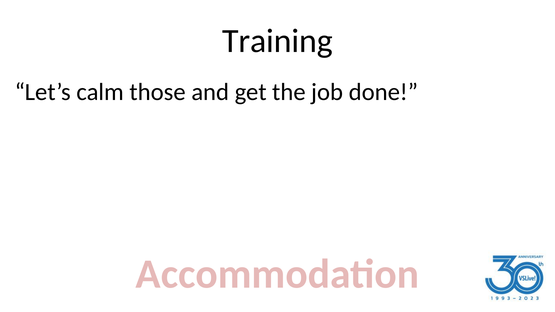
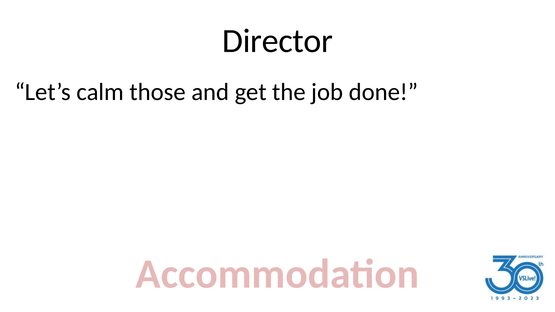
Training: Training -> Director
